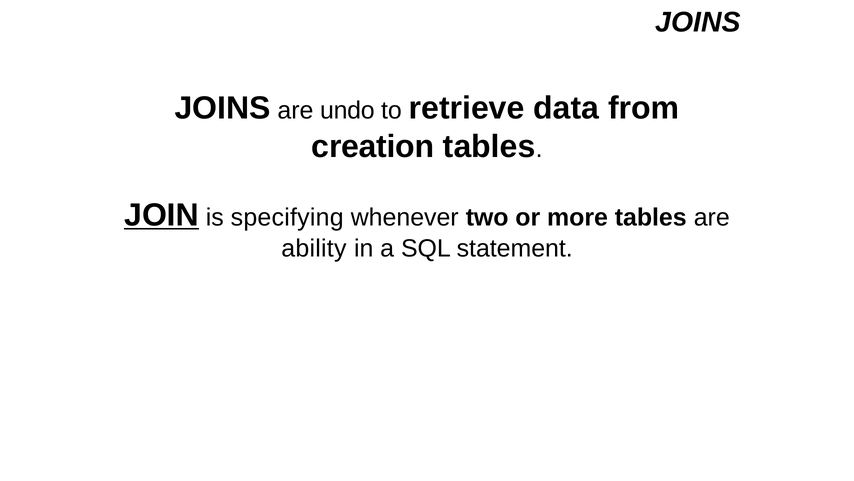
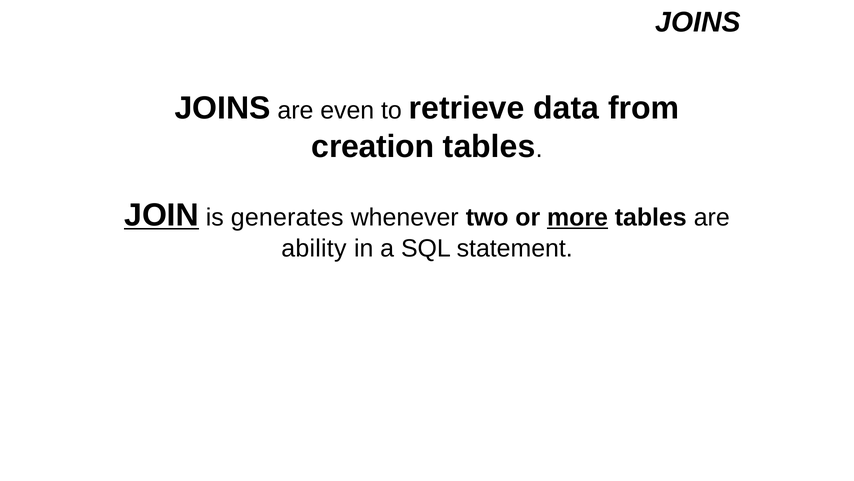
undo: undo -> even
specifying: specifying -> generates
more underline: none -> present
